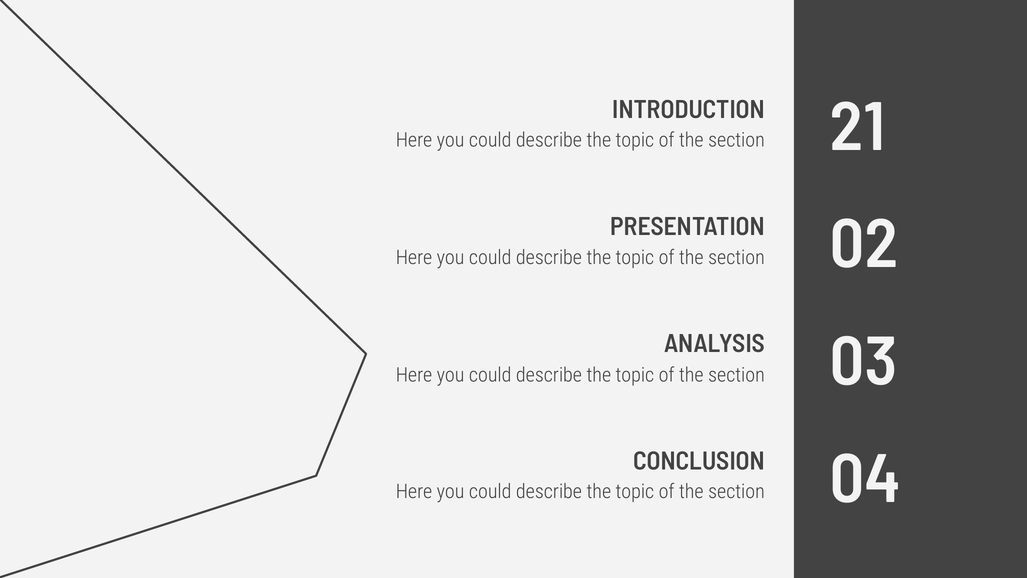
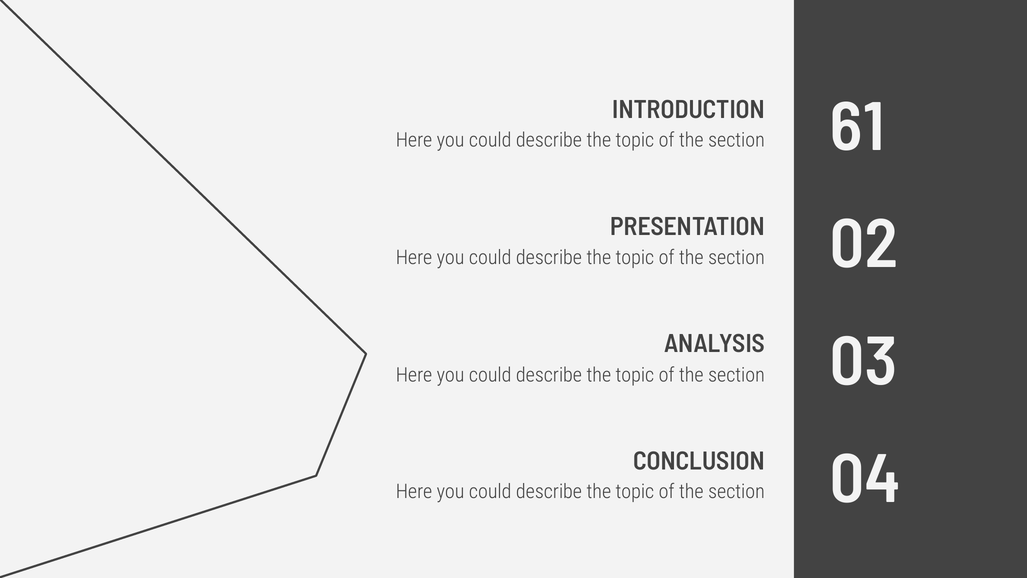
21: 21 -> 61
